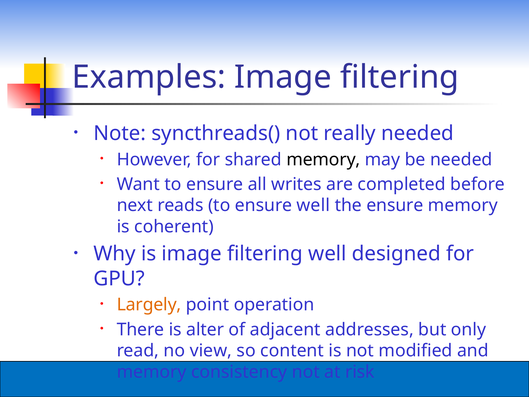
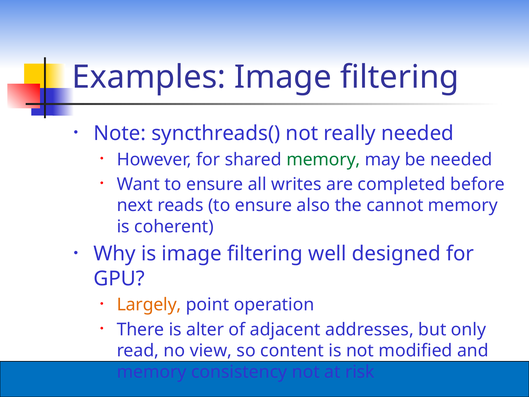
memory at (323, 159) colour: black -> green
ensure well: well -> also
the ensure: ensure -> cannot
